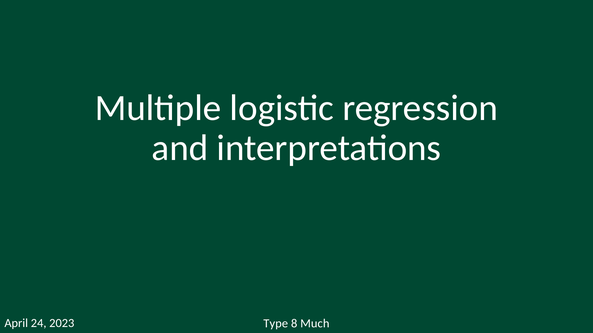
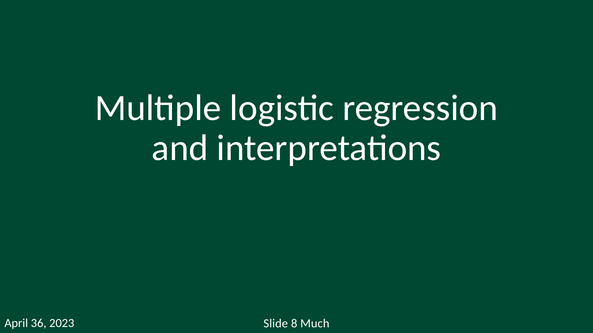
24: 24 -> 36
Type: Type -> Slide
